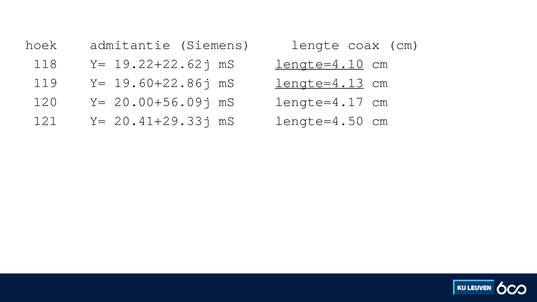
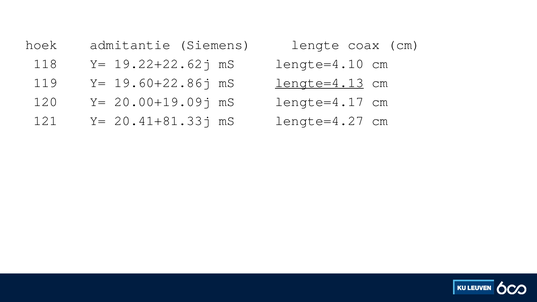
lengte=4.10 underline: present -> none
20.00+56.09j: 20.00+56.09j -> 20.00+19.09j
20.41+29.33j: 20.41+29.33j -> 20.41+81.33j
lengte=4.50: lengte=4.50 -> lengte=4.27
